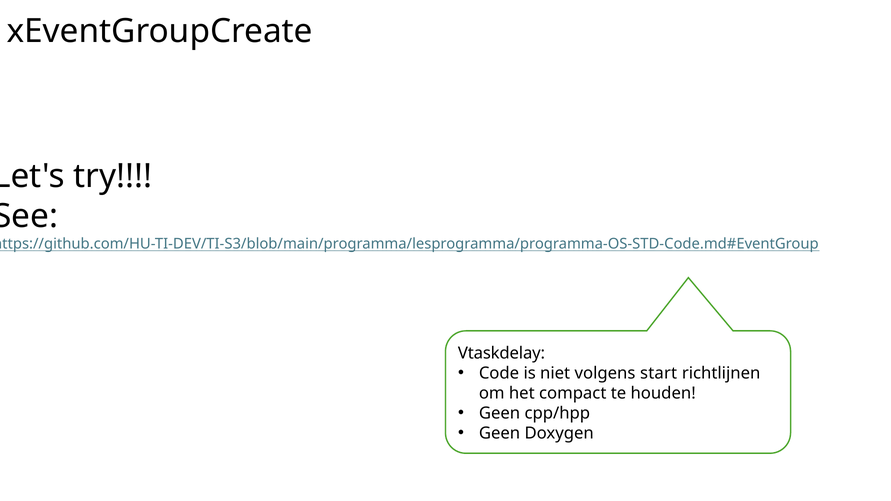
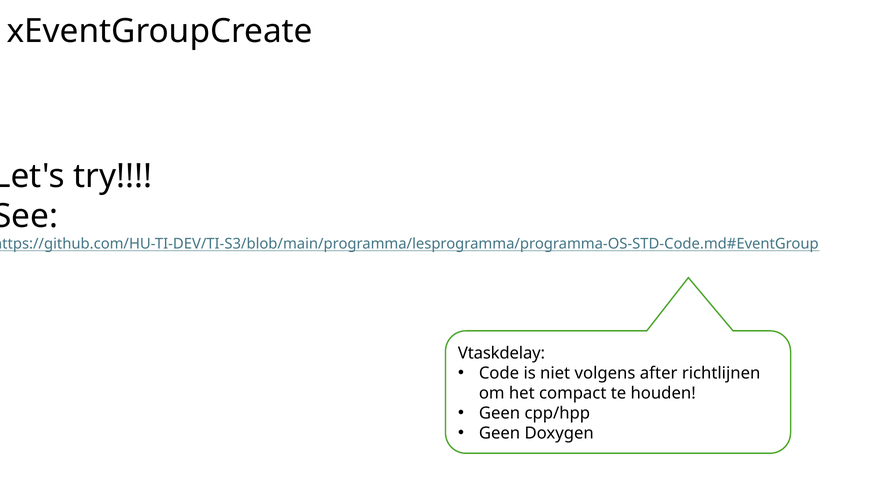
start: start -> after
